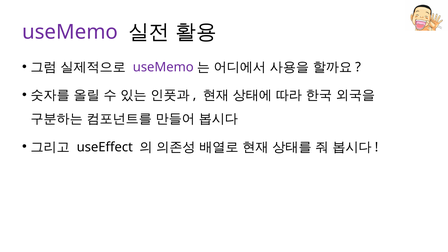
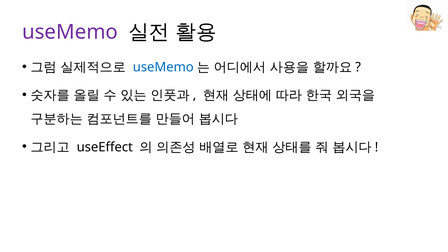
useMemo at (163, 67) colour: purple -> blue
